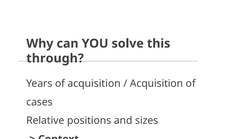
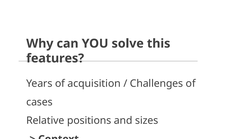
through: through -> features
Acquisition at (157, 84): Acquisition -> Challenges
